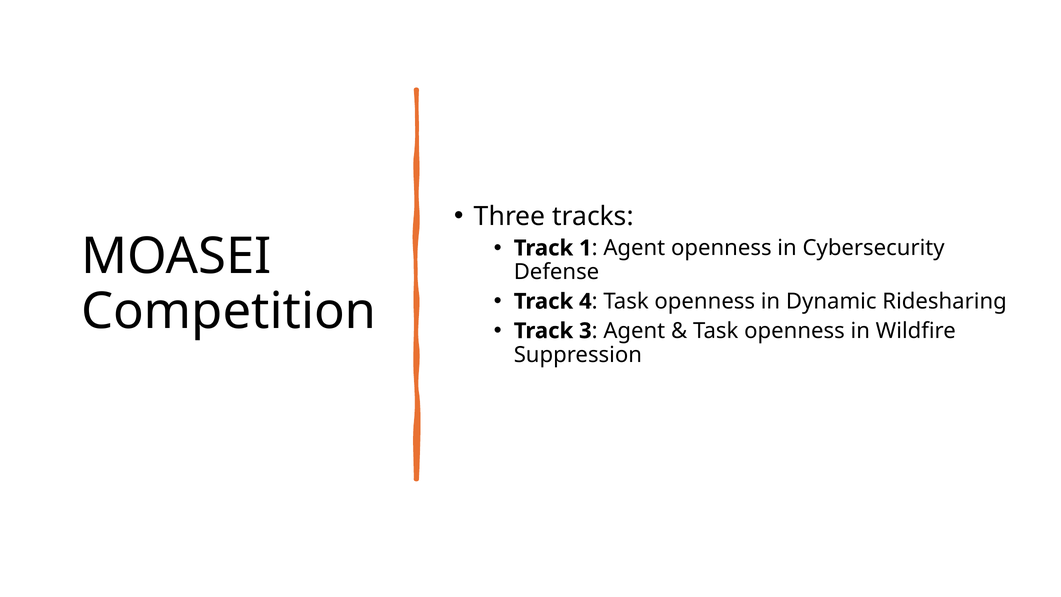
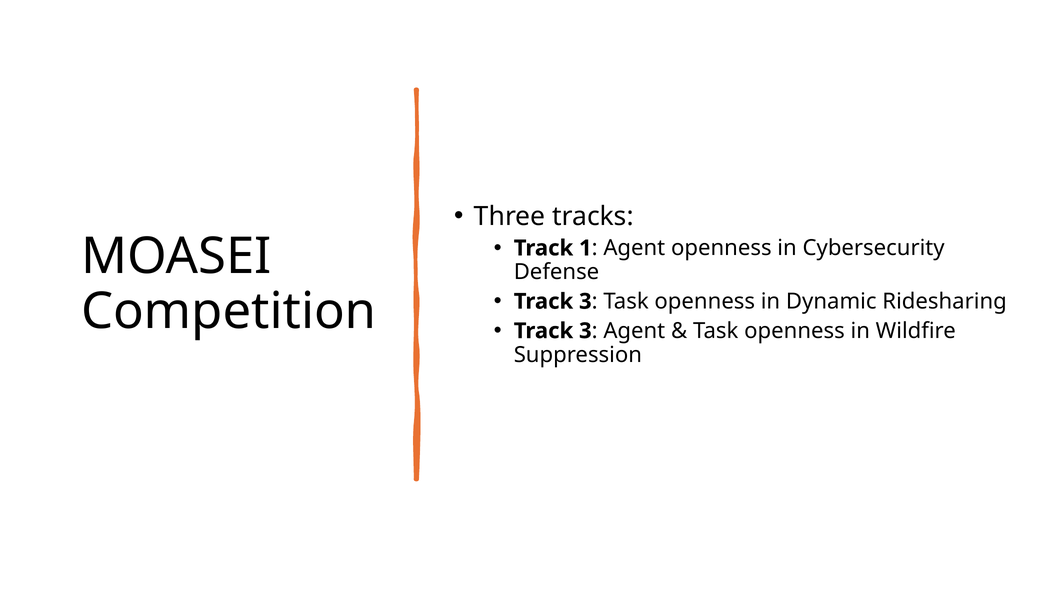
4 at (585, 301): 4 -> 3
